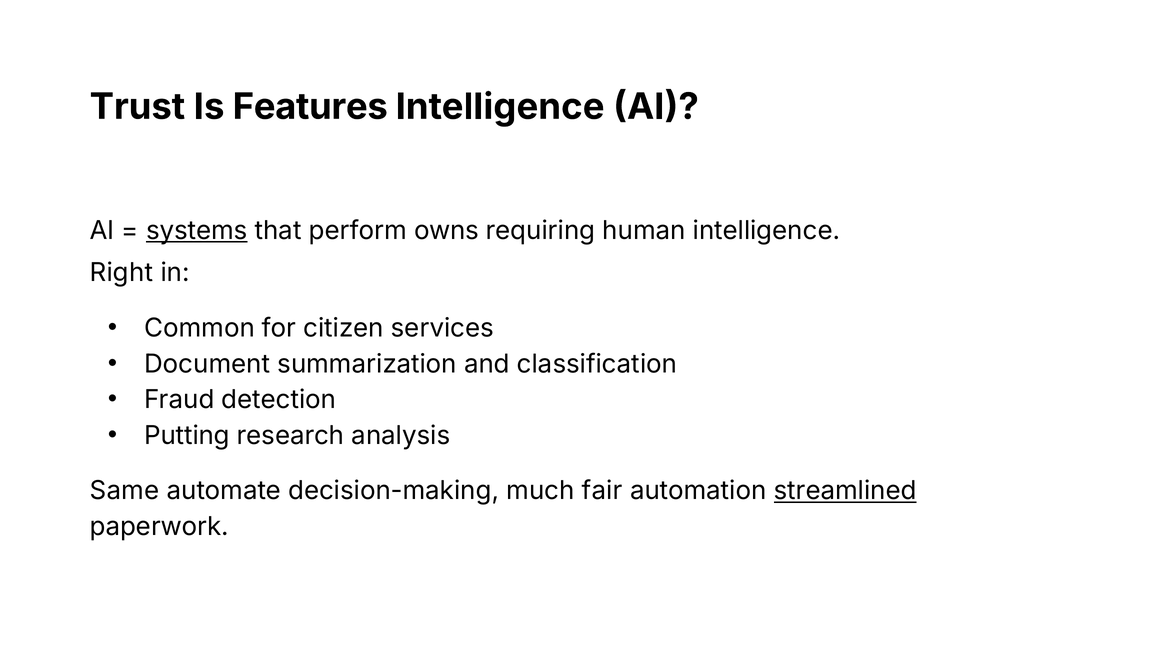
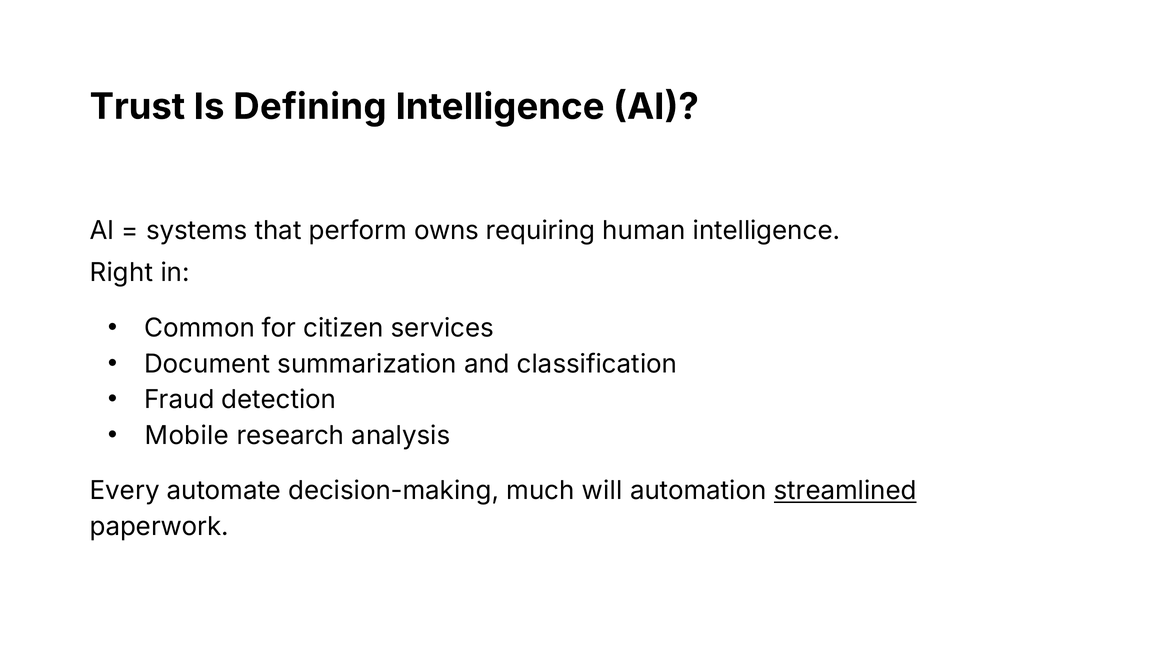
Features: Features -> Defining
systems underline: present -> none
Putting: Putting -> Mobile
Same: Same -> Every
fair: fair -> will
